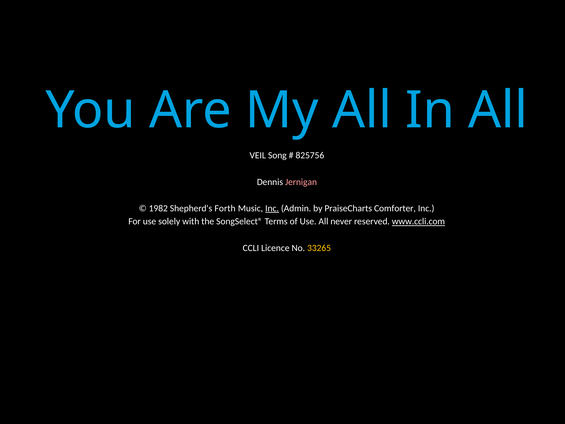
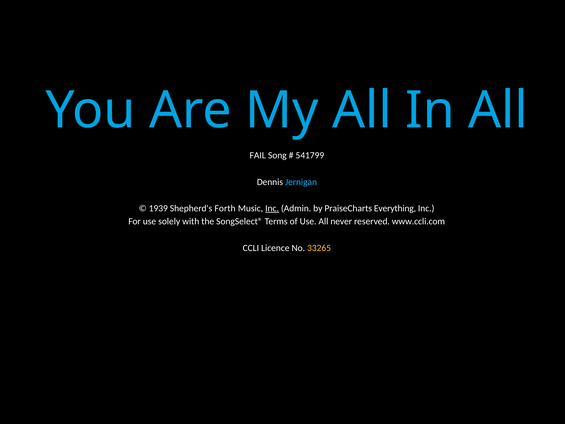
VEIL: VEIL -> FAIL
825756: 825756 -> 541799
Jernigan colour: pink -> light blue
1982: 1982 -> 1939
Comforter: Comforter -> Everything
www.ccli.com underline: present -> none
